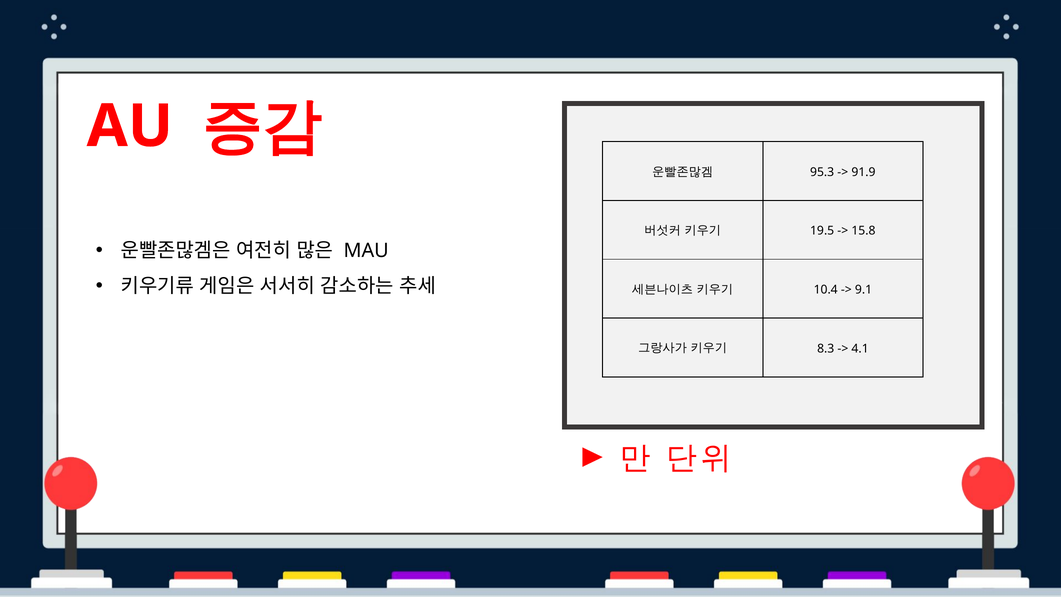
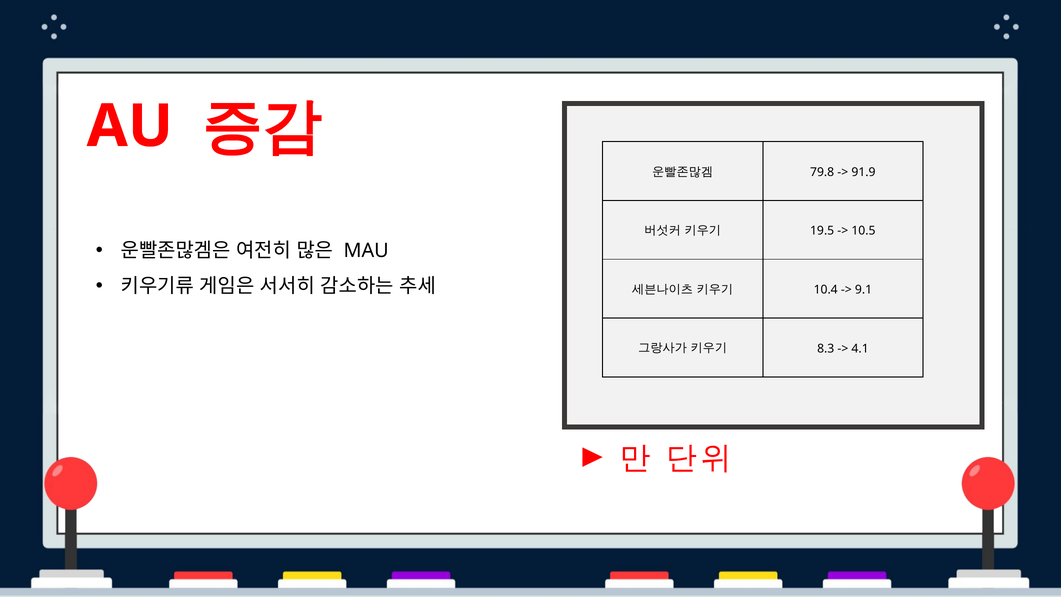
95.3: 95.3 -> 79.8
15.8: 15.8 -> 10.5
